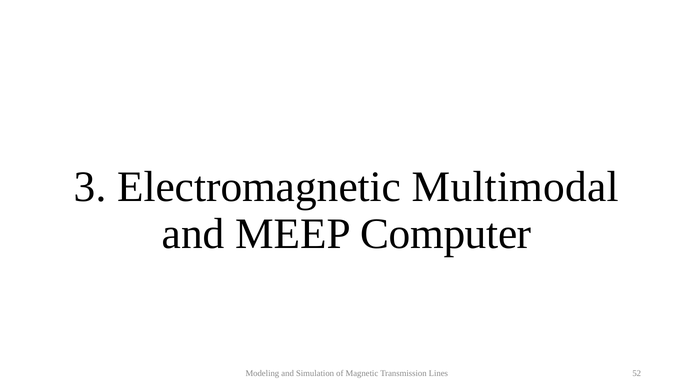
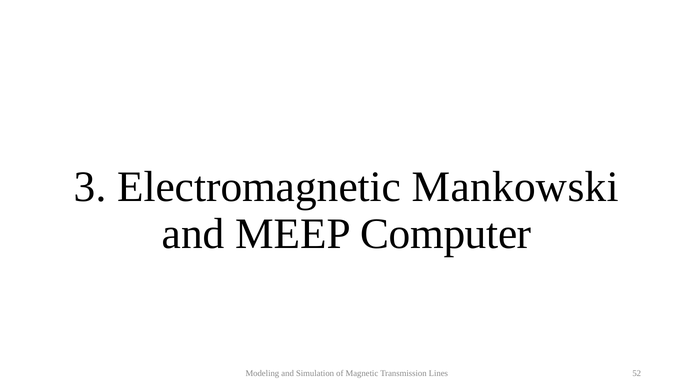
Multimodal: Multimodal -> Mankowski
